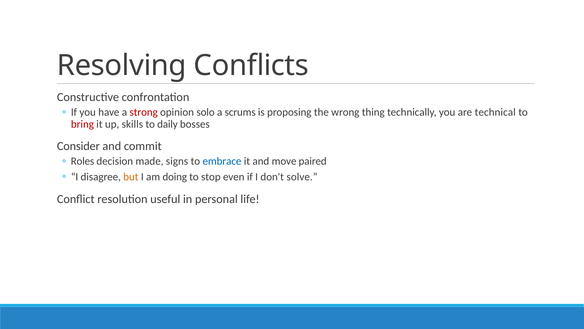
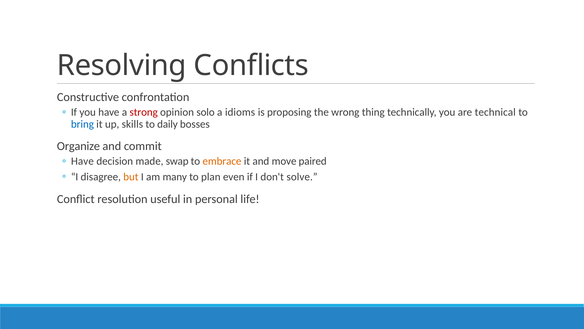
scrums: scrums -> idioms
bring colour: red -> blue
Consider: Consider -> Organize
Roles at (83, 161): Roles -> Have
signs: signs -> swap
embrace colour: blue -> orange
doing: doing -> many
stop: stop -> plan
